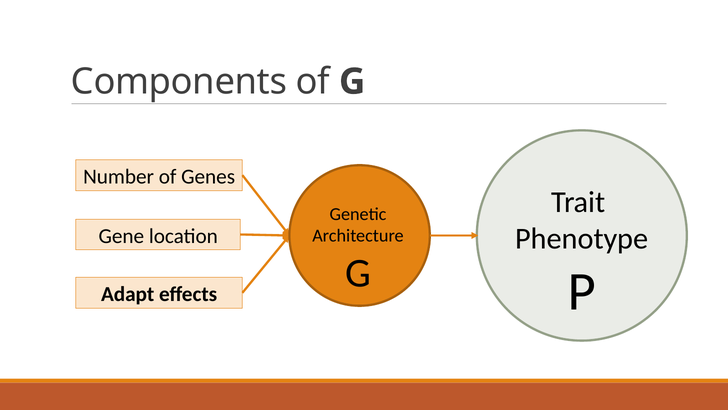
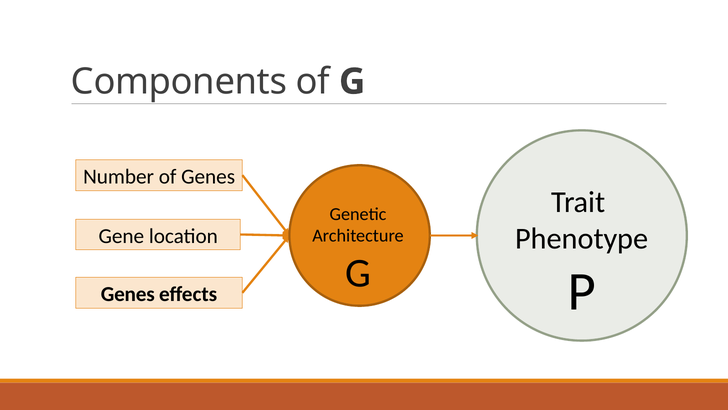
Adapt at (128, 294): Adapt -> Genes
